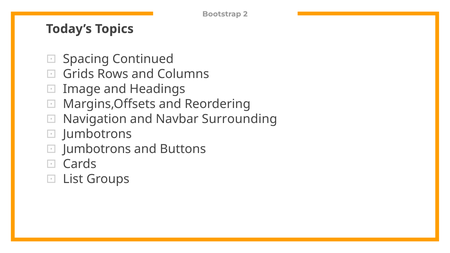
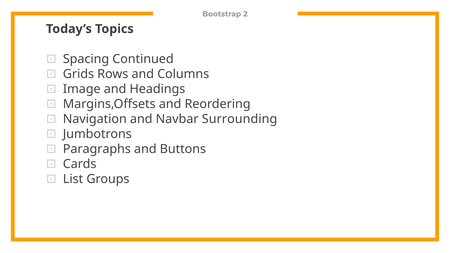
Jumbotrons at (97, 149): Jumbotrons -> Paragraphs
